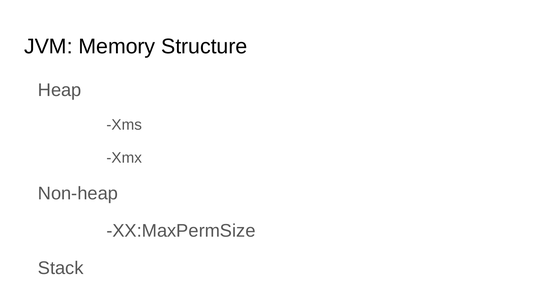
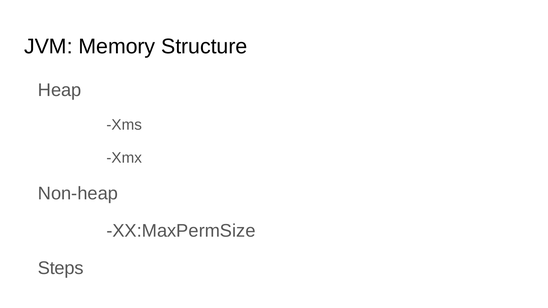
Stack: Stack -> Steps
